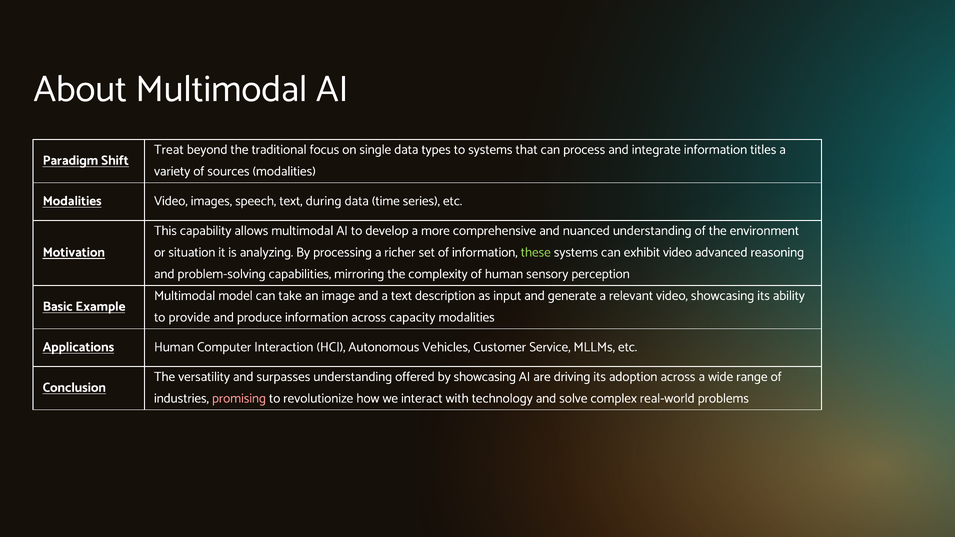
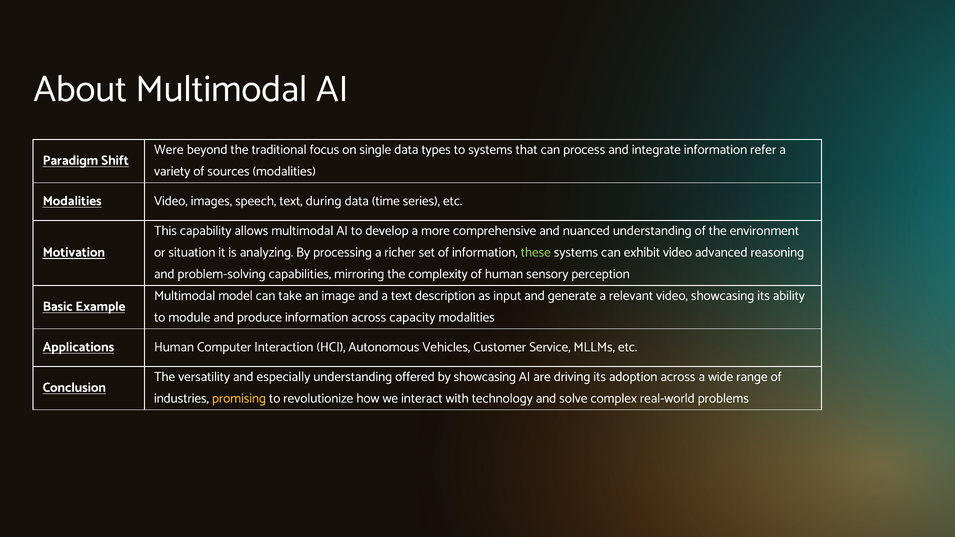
Treat: Treat -> Were
titles: titles -> refer
provide: provide -> module
surpasses: surpasses -> especially
promising colour: pink -> yellow
